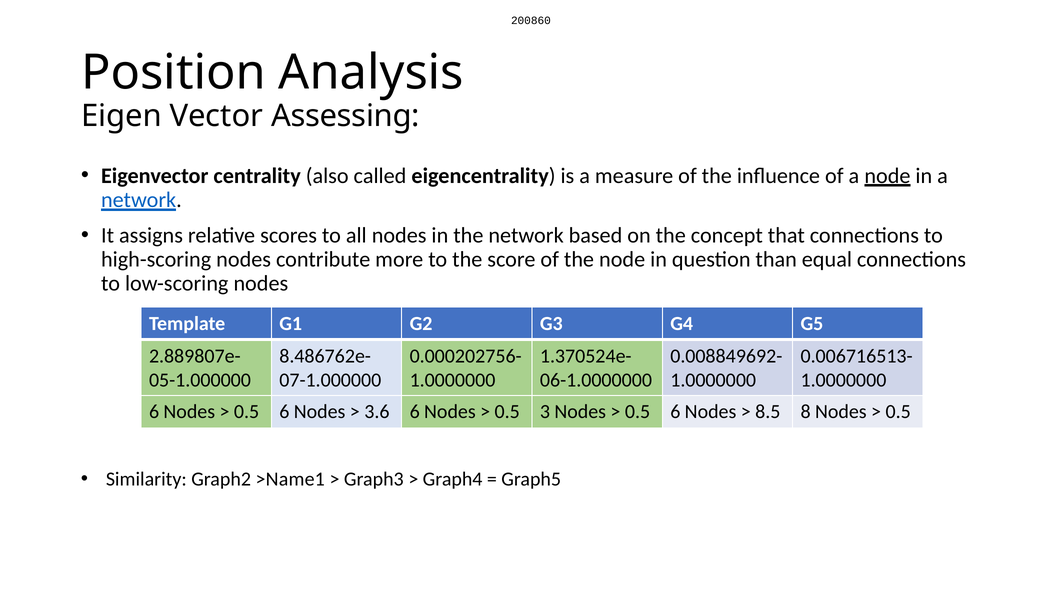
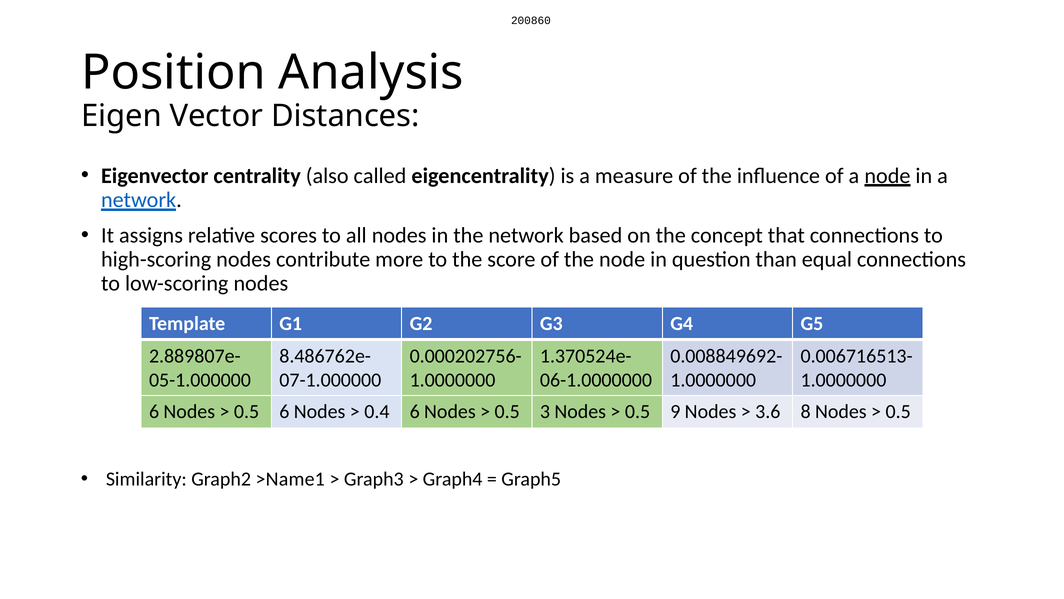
Assessing: Assessing -> Distances
3.6: 3.6 -> 0.4
6 at (675, 412): 6 -> 9
8.5: 8.5 -> 3.6
